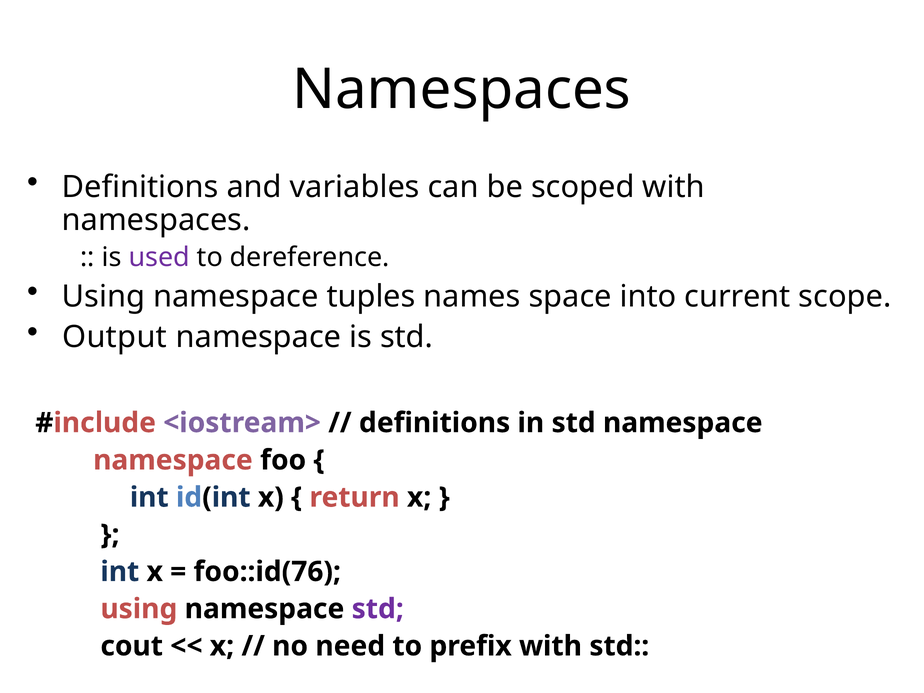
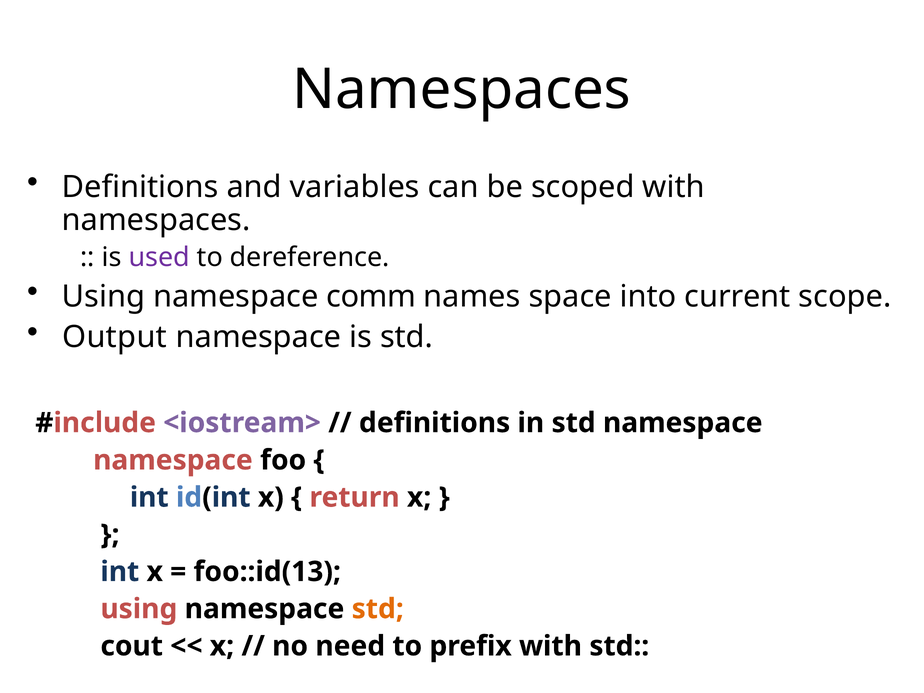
tuples: tuples -> comm
foo::id(76: foo::id(76 -> foo::id(13
std at (378, 609) colour: purple -> orange
